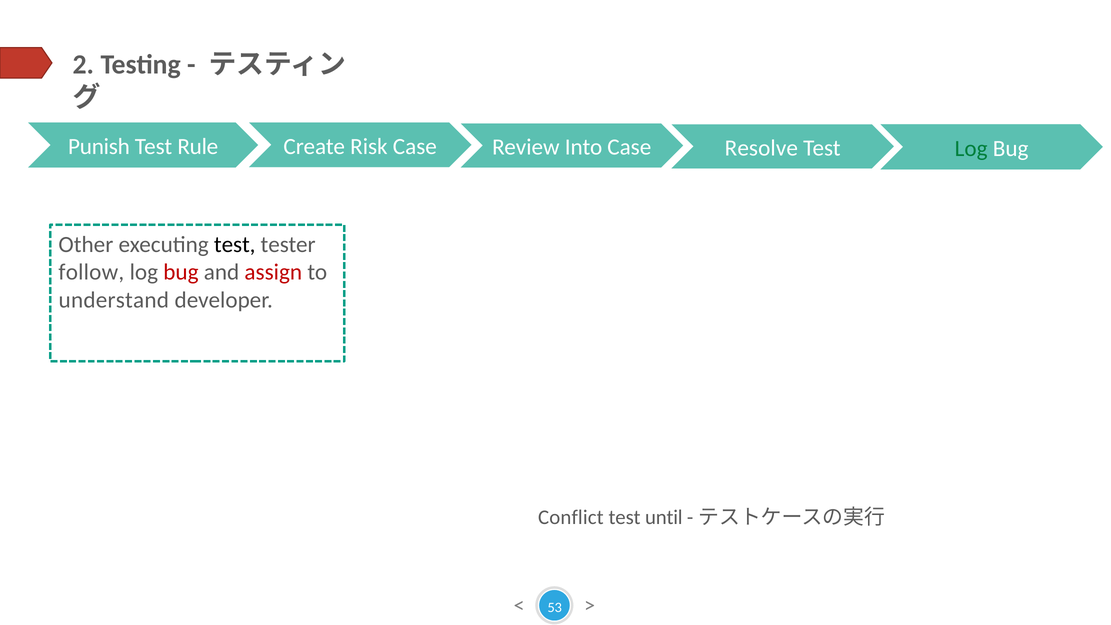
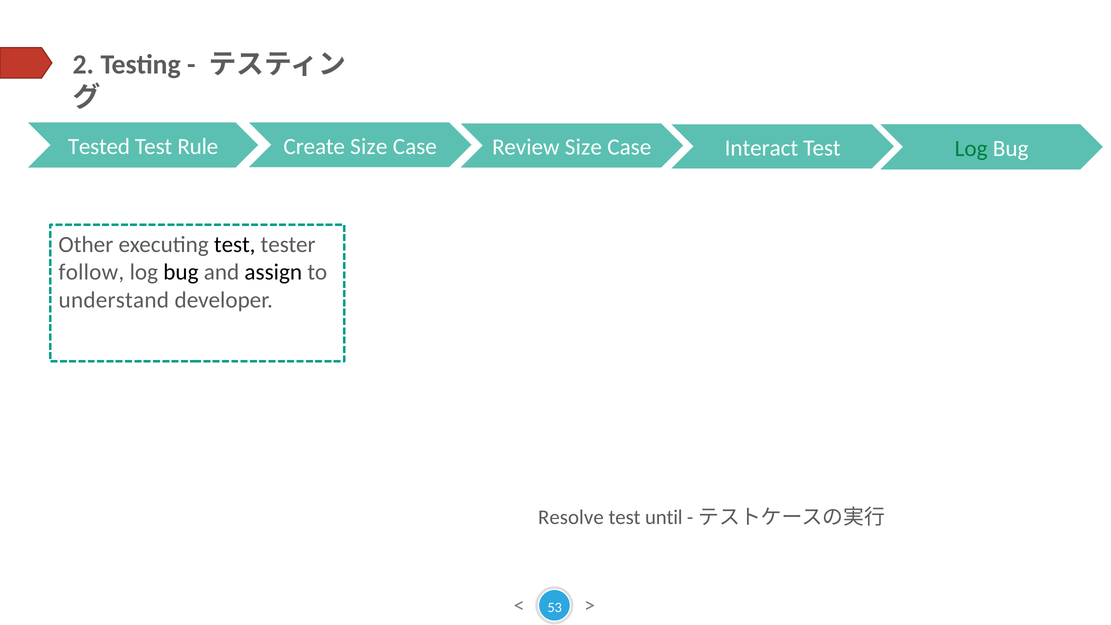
Punish: Punish -> Tested
Create Risk: Risk -> Size
Review Into: Into -> Size
Resolve: Resolve -> Interact
bug at (181, 272) colour: red -> black
assign colour: red -> black
Conflict: Conflict -> Resolve
